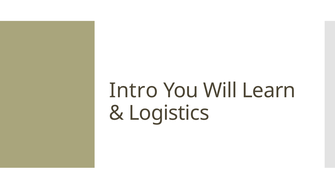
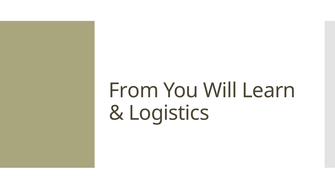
Intro: Intro -> From
